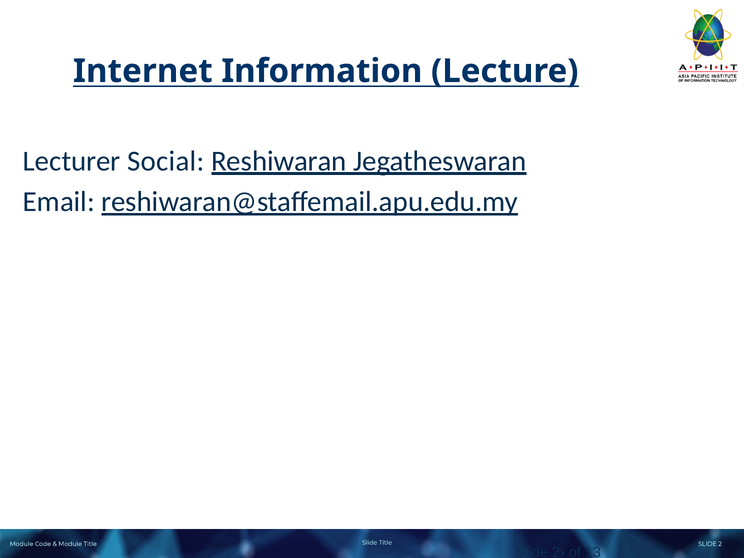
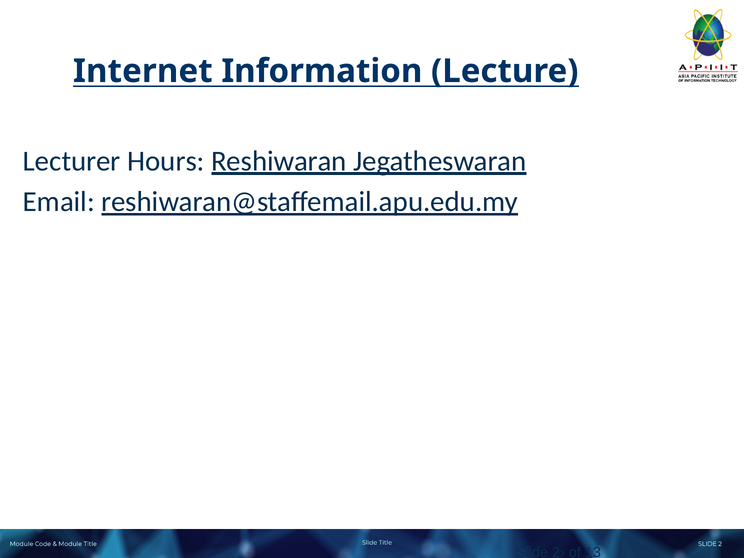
Social: Social -> Hours
